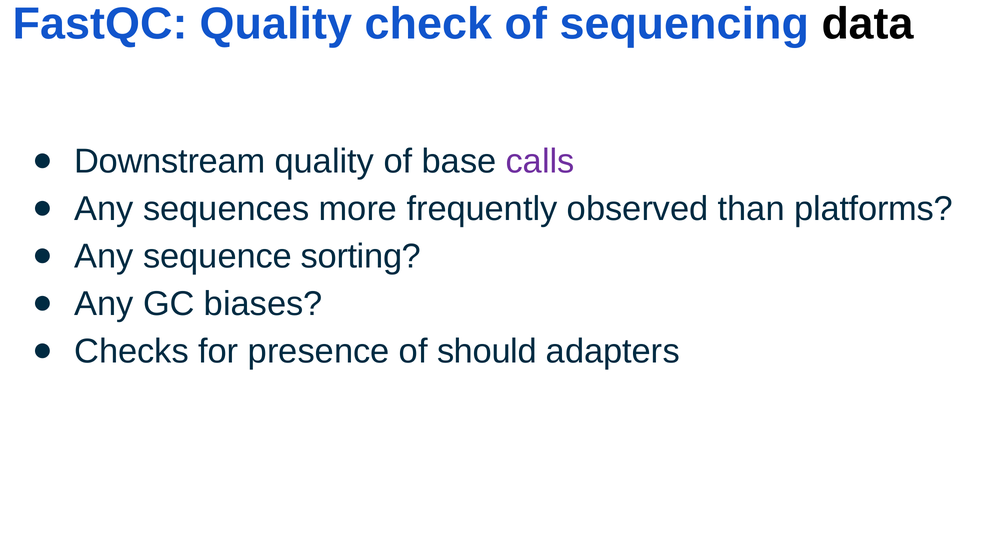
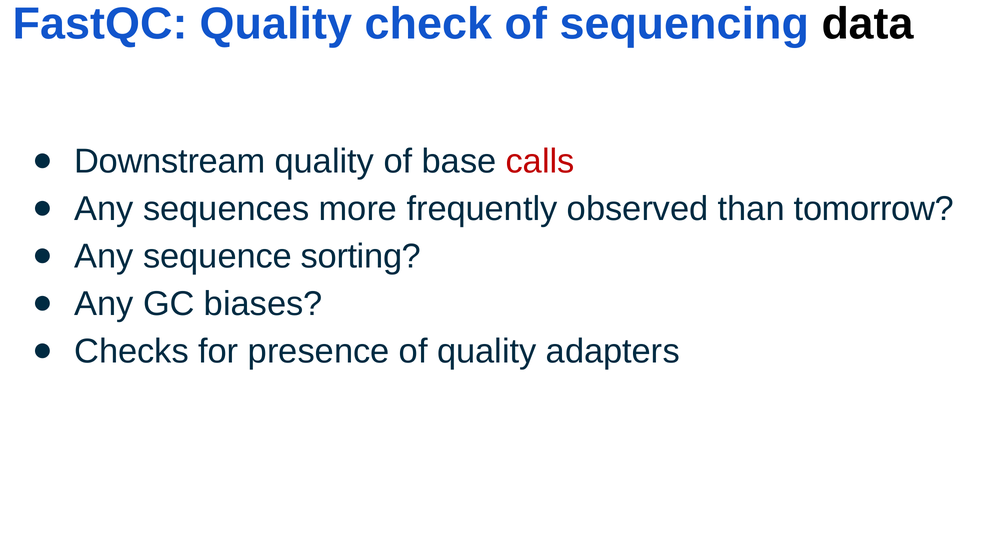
calls colour: purple -> red
platforms: platforms -> tomorrow
of should: should -> quality
